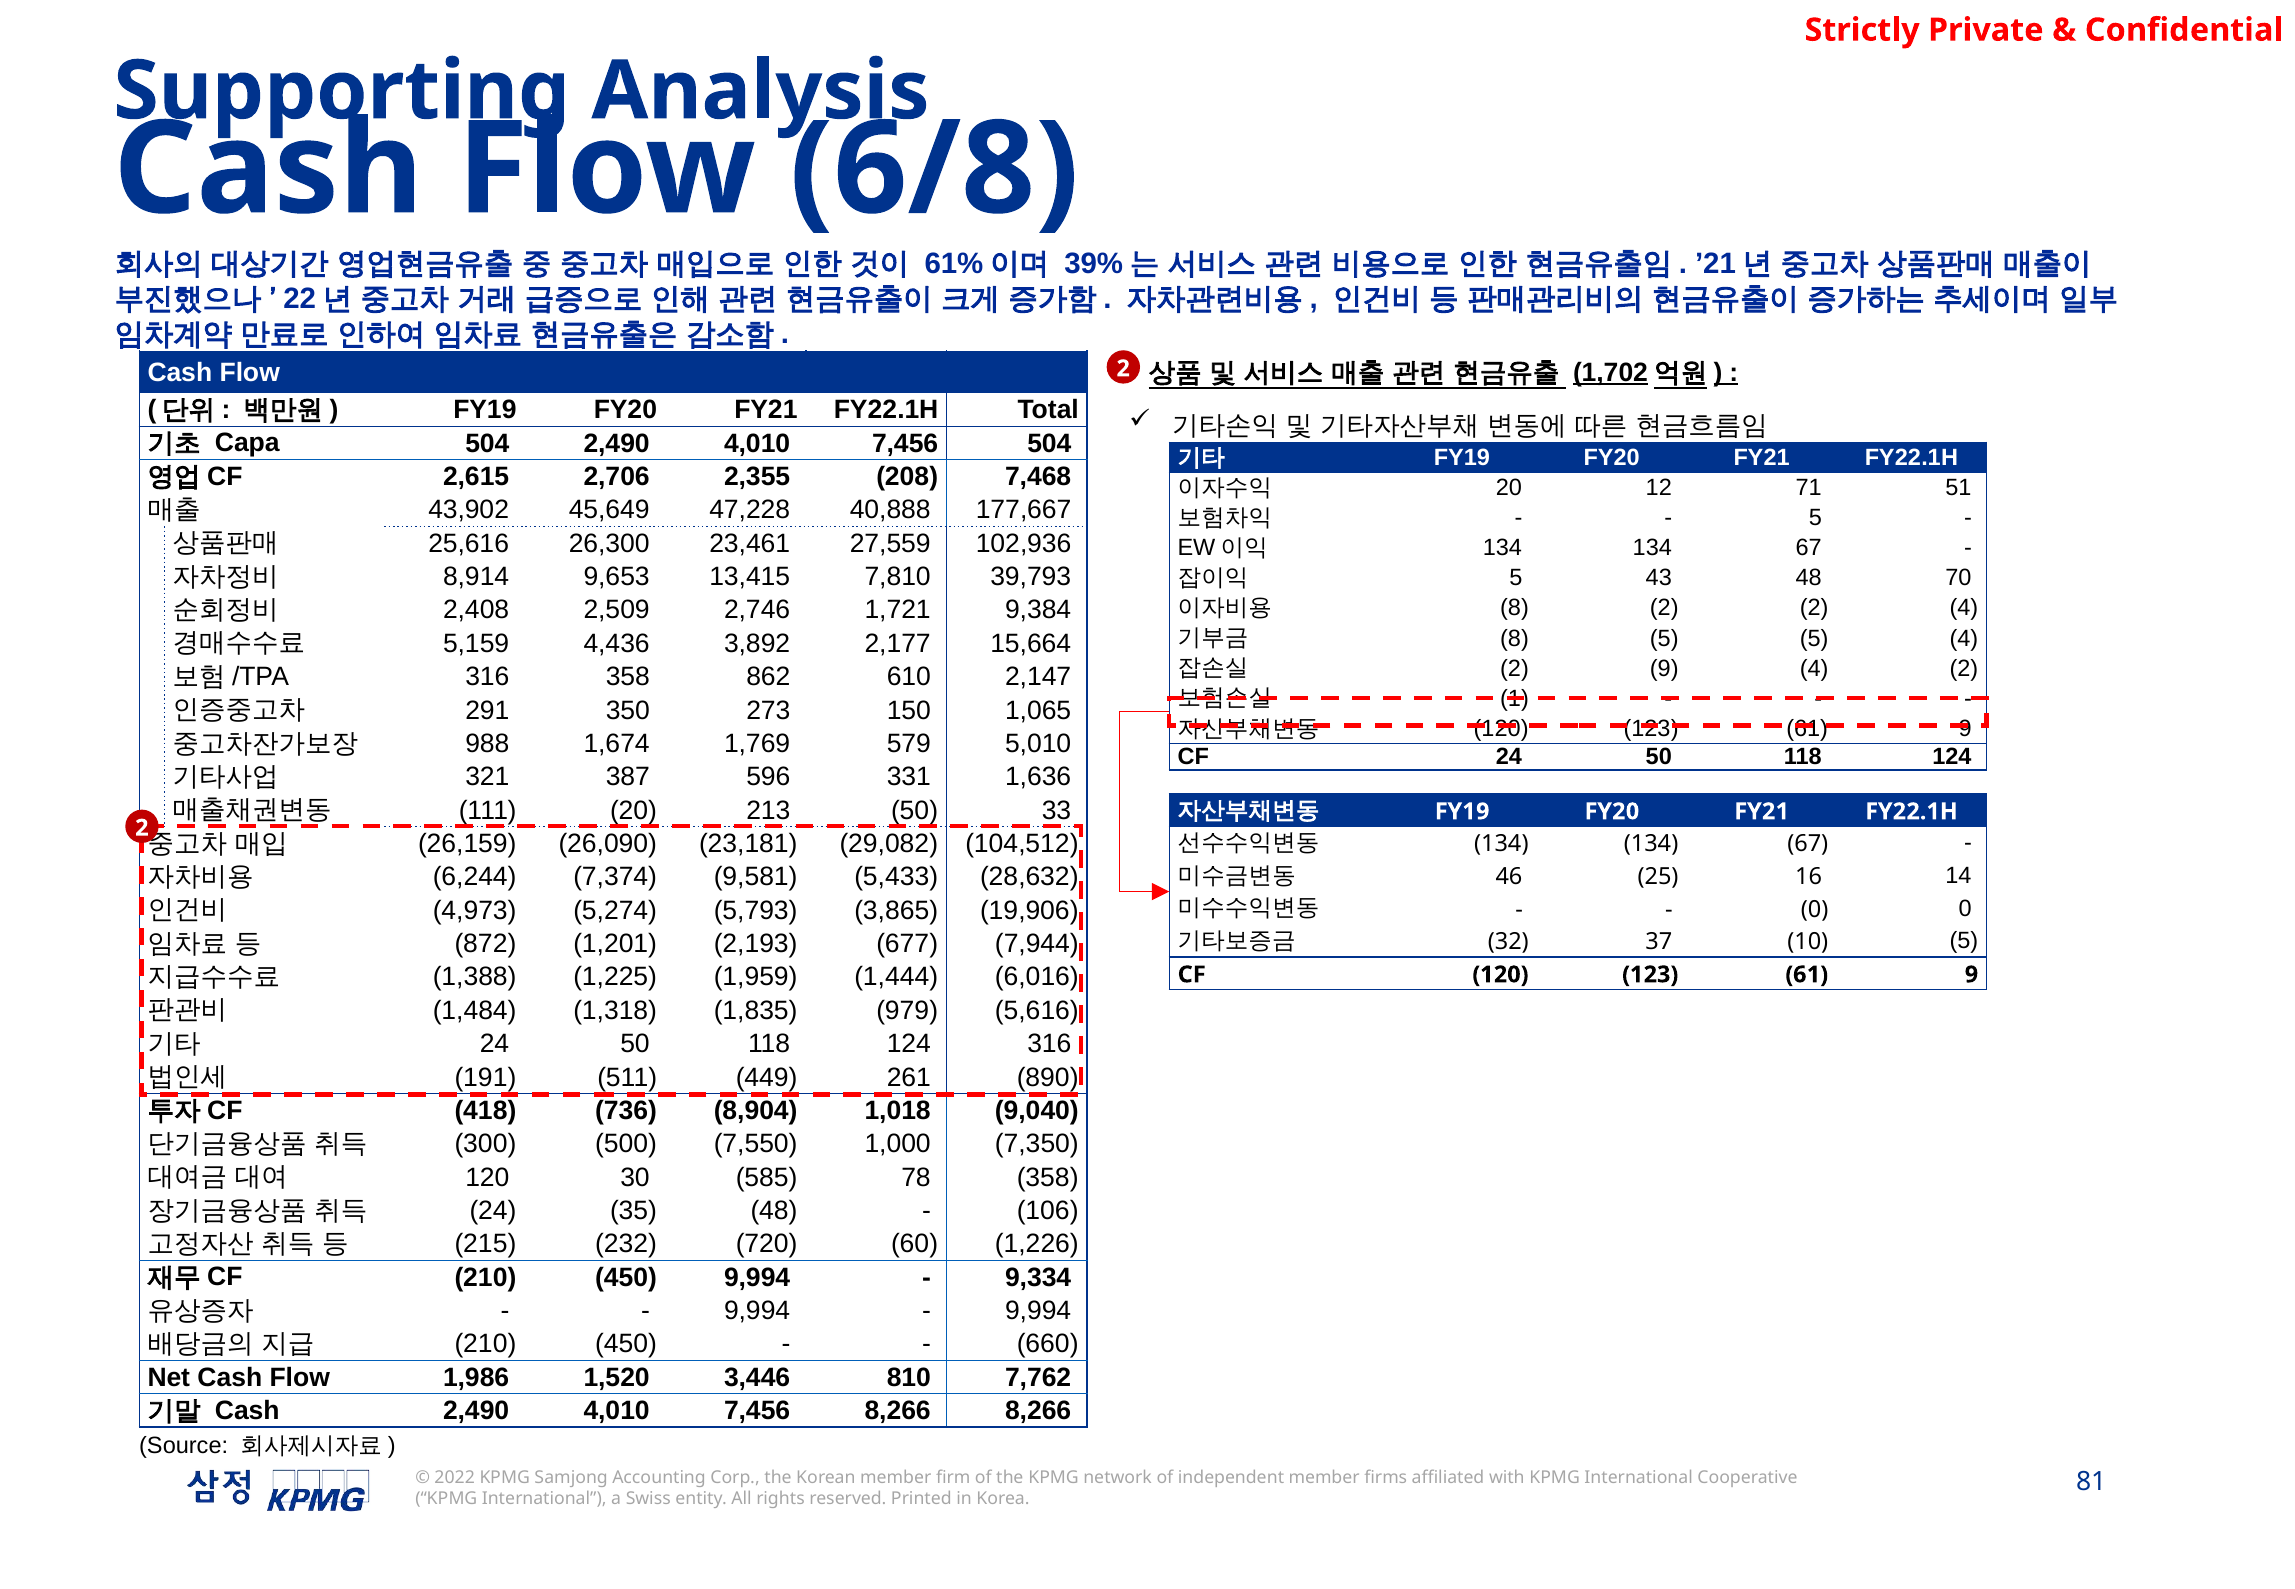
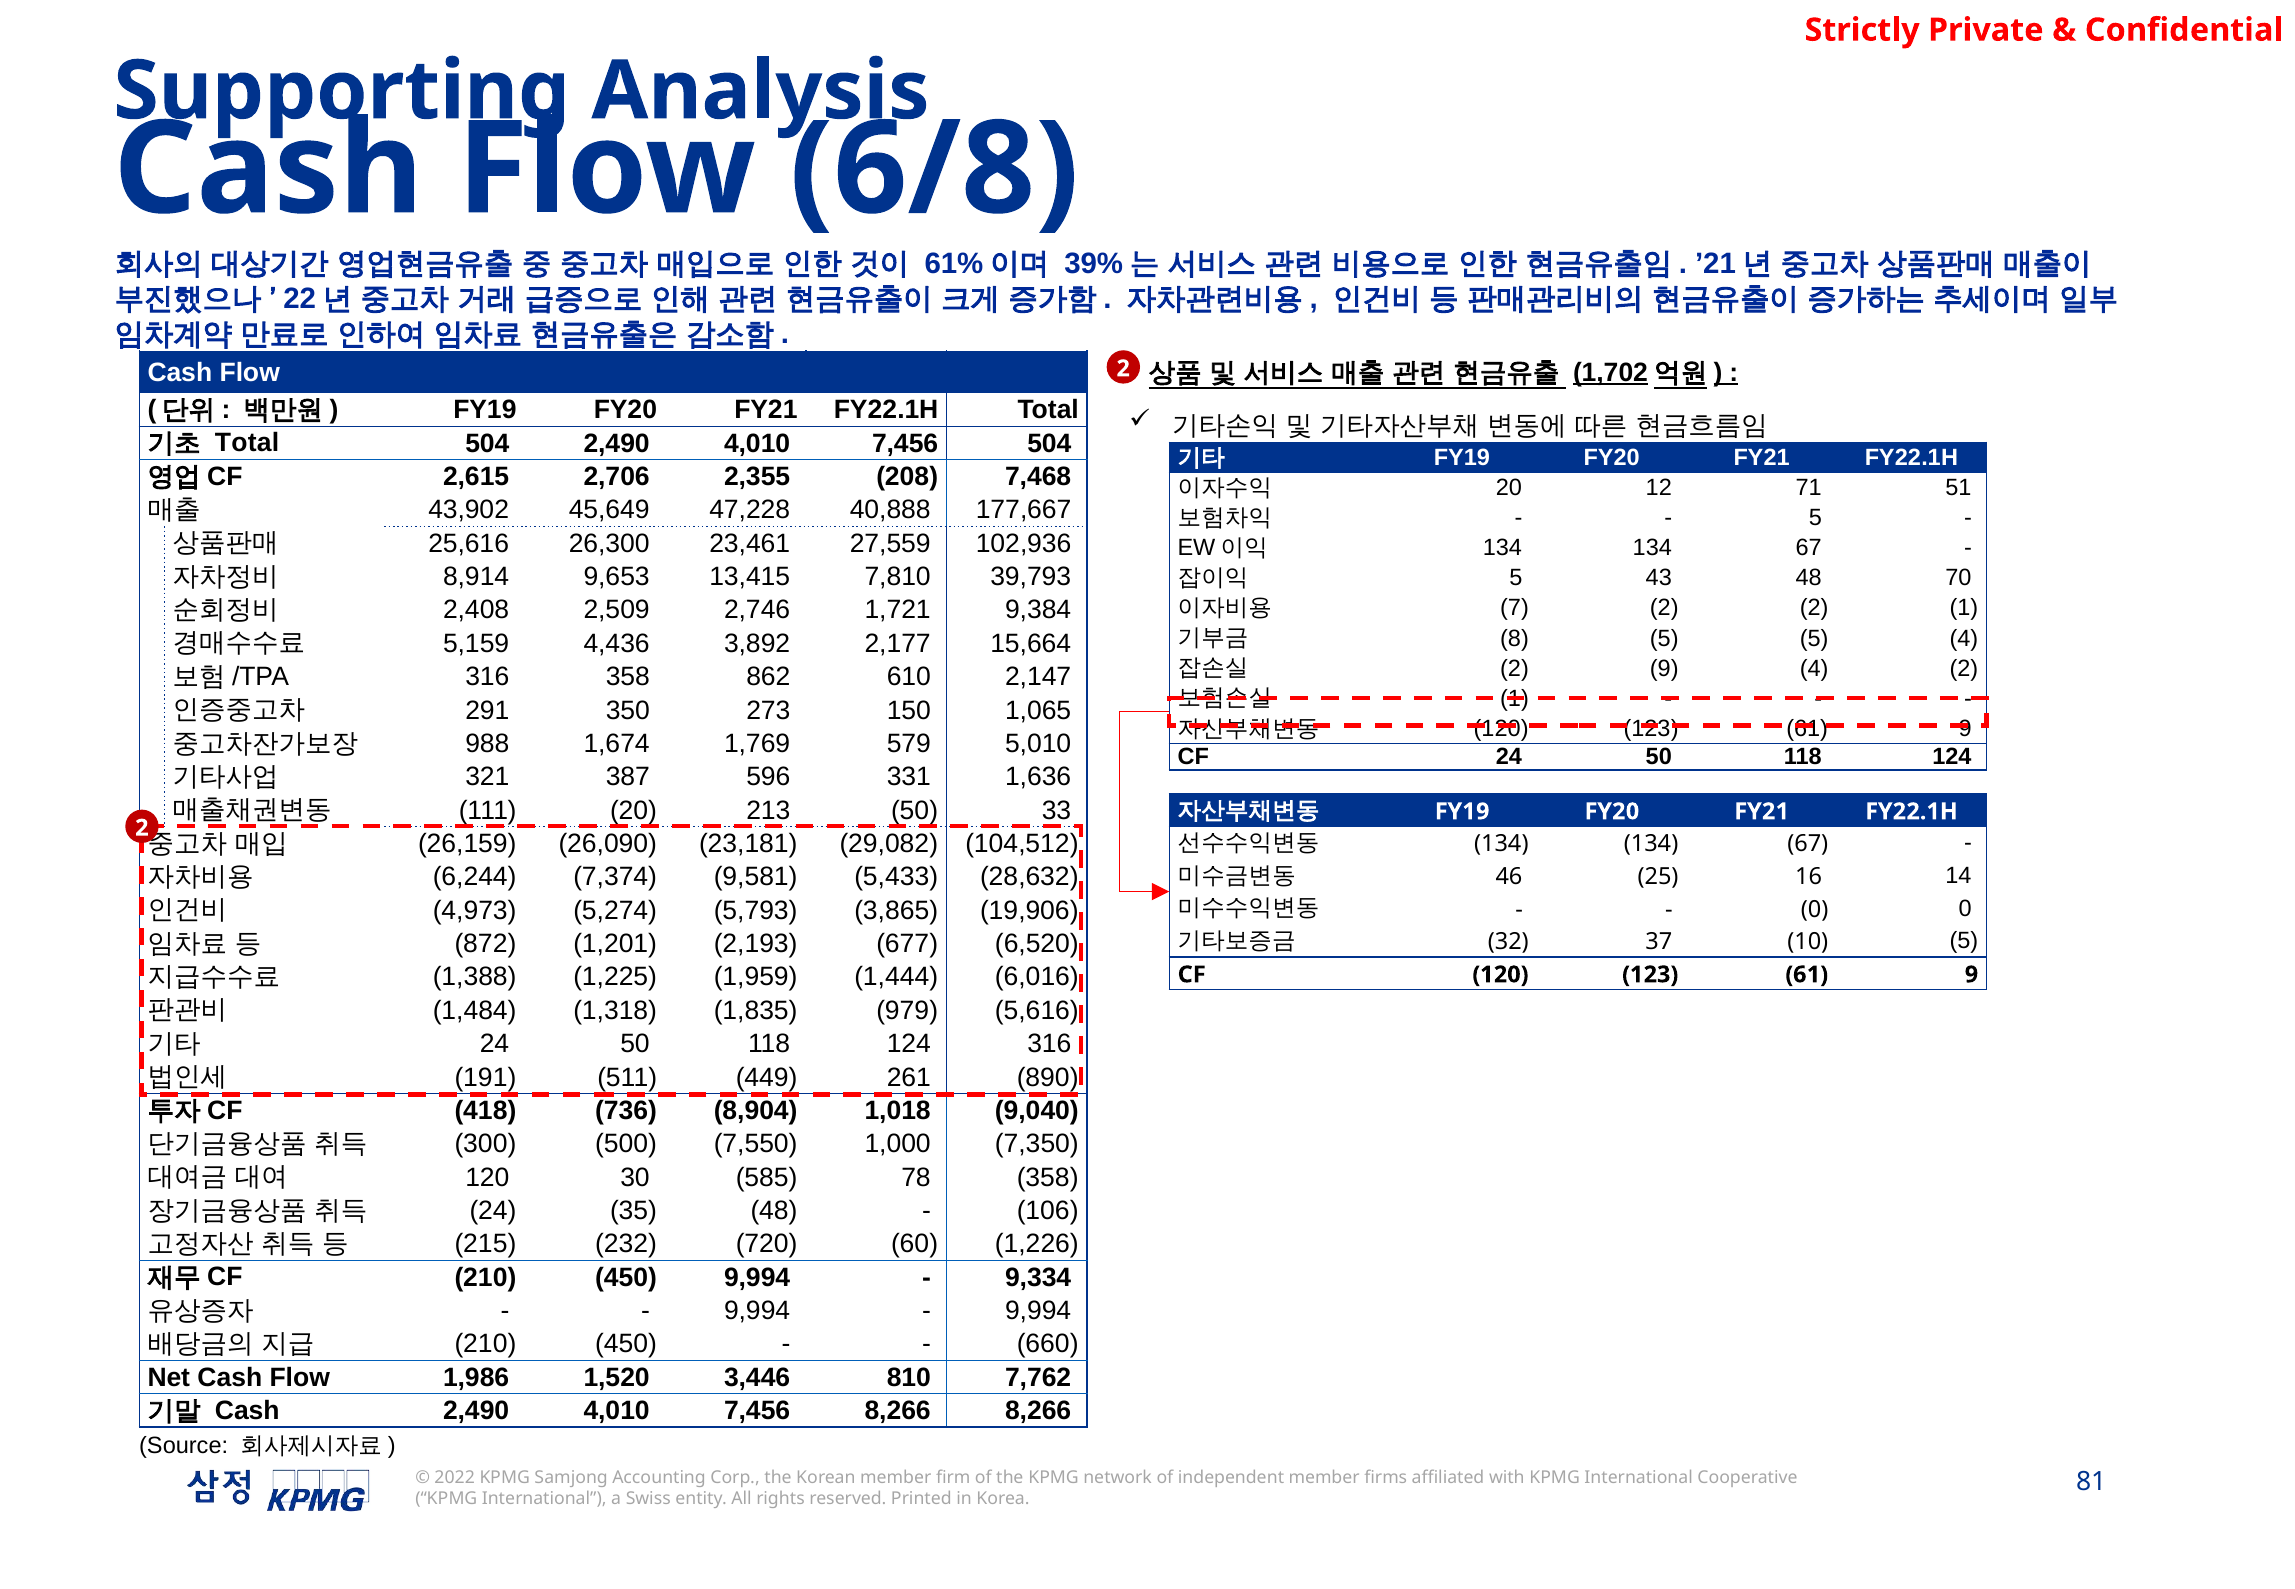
Capa at (247, 443): Capa -> Total
8 at (1515, 608): 8 -> 7
2 4: 4 -> 1
7,944: 7,944 -> 6,520
